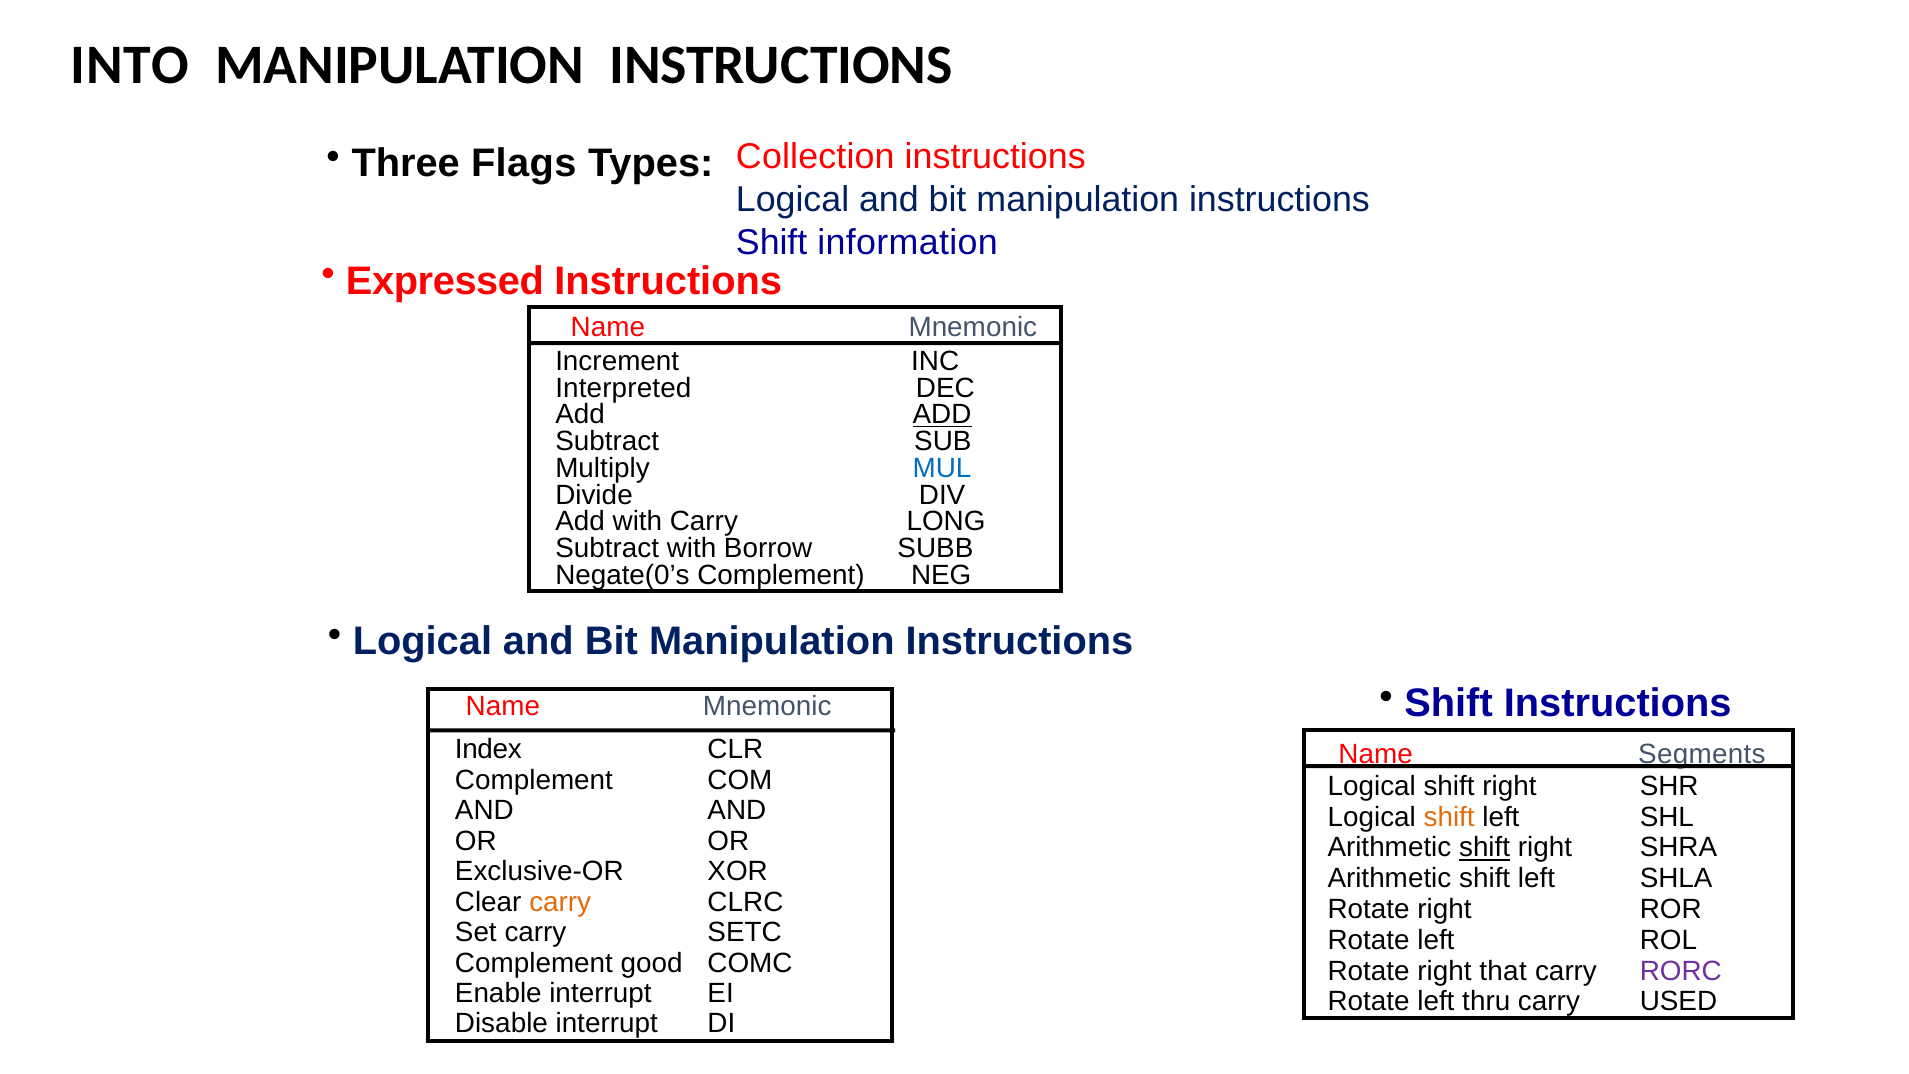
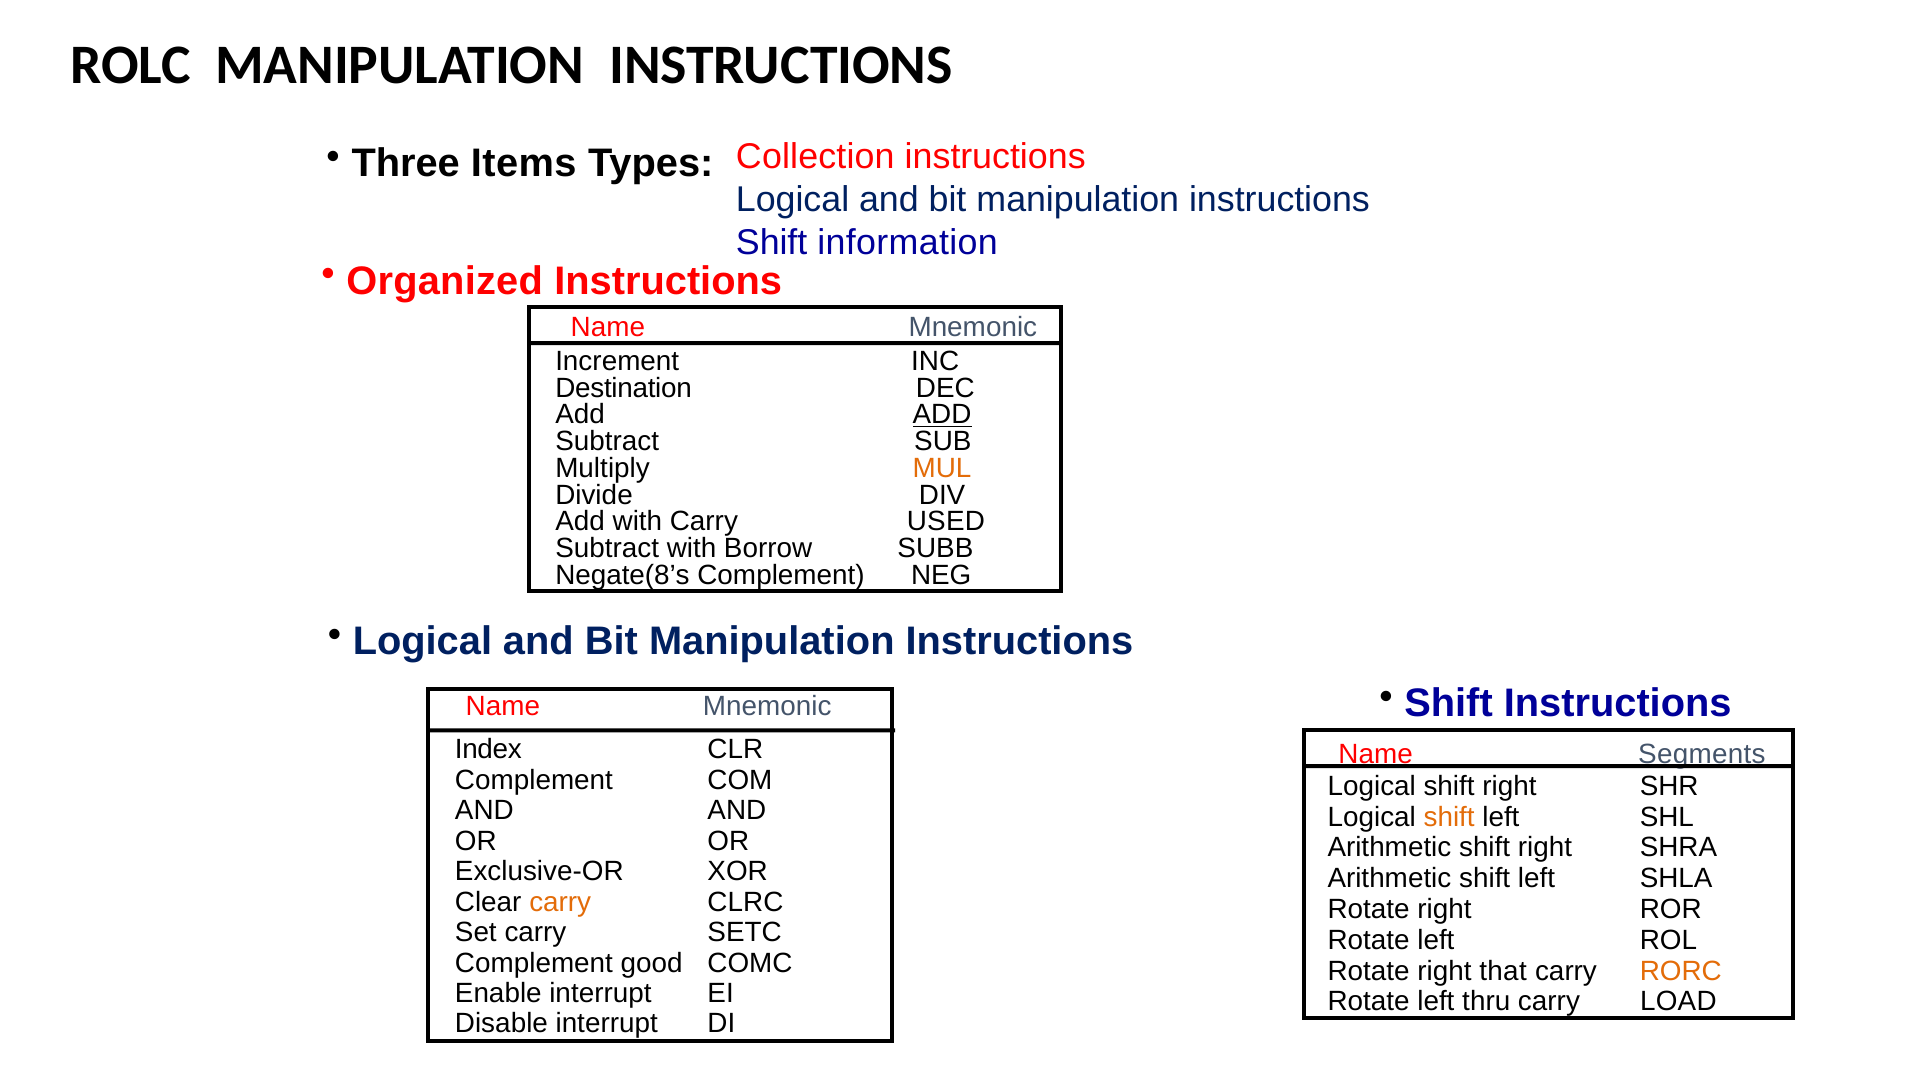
INTO: INTO -> ROLC
Flags: Flags -> Items
Expressed: Expressed -> Organized
Interpreted: Interpreted -> Destination
MUL colour: blue -> orange
LONG: LONG -> USED
Negate(0’s: Negate(0’s -> Negate(8’s
shift at (1485, 848) underline: present -> none
RORC colour: purple -> orange
USED: USED -> LOAD
